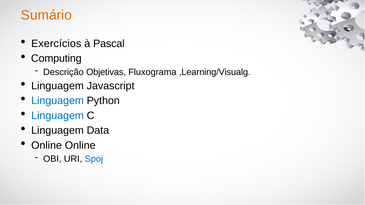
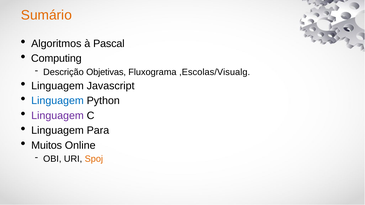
Exercícios: Exercícios -> Algoritmos
,Learning/Visualg: ,Learning/Visualg -> ,Escolas/Visualg
Linguagem at (58, 116) colour: blue -> purple
Data: Data -> Para
Online at (47, 146): Online -> Muitos
Spoj colour: blue -> orange
